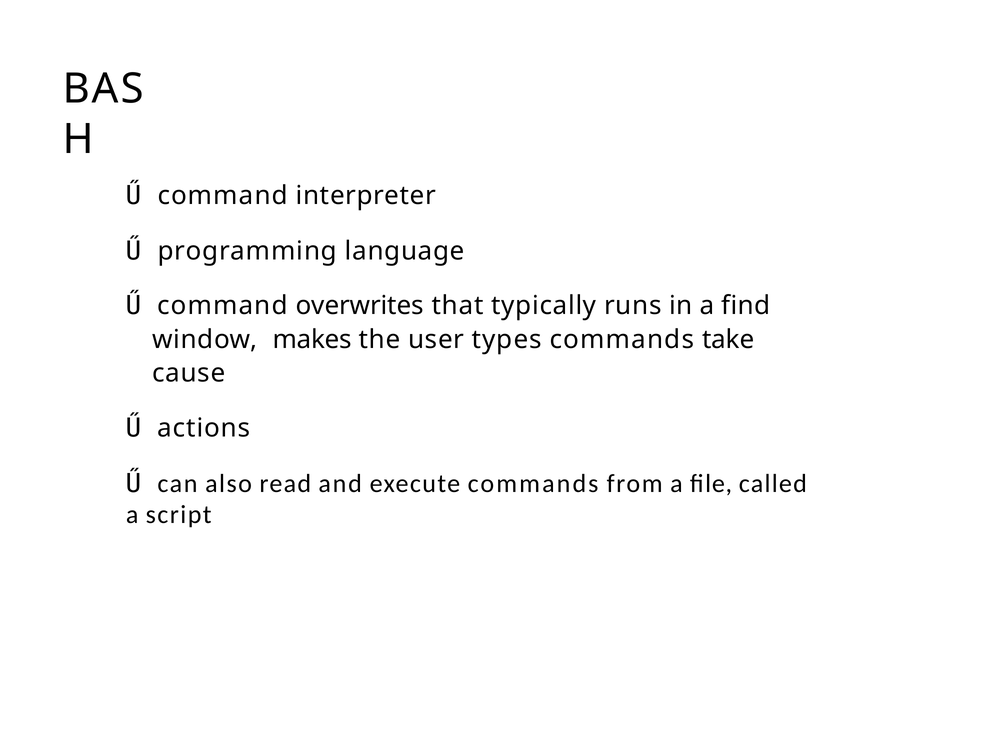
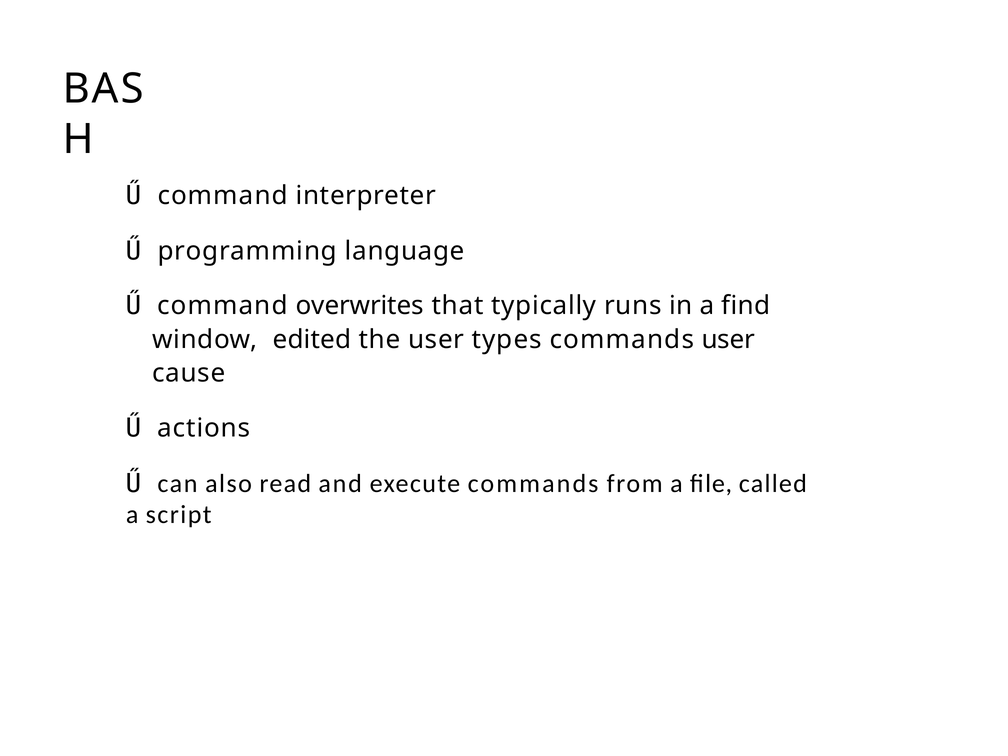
makes: makes -> edited
commands take: take -> user
